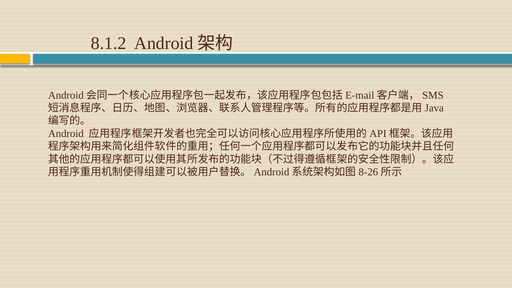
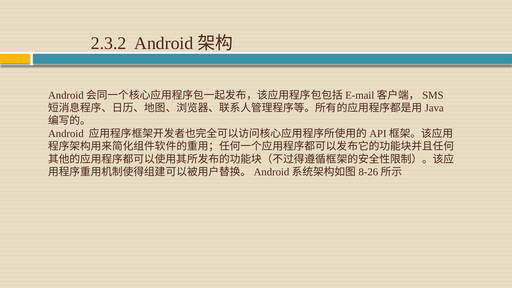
8.1.2: 8.1.2 -> 2.3.2
